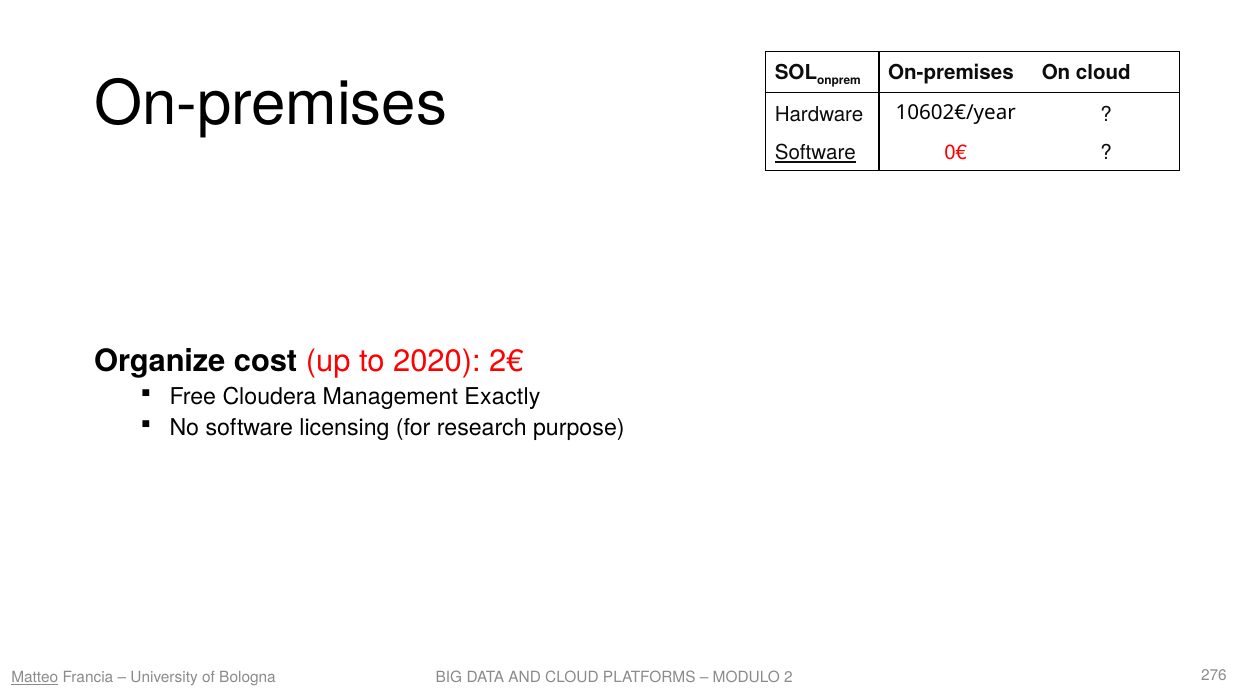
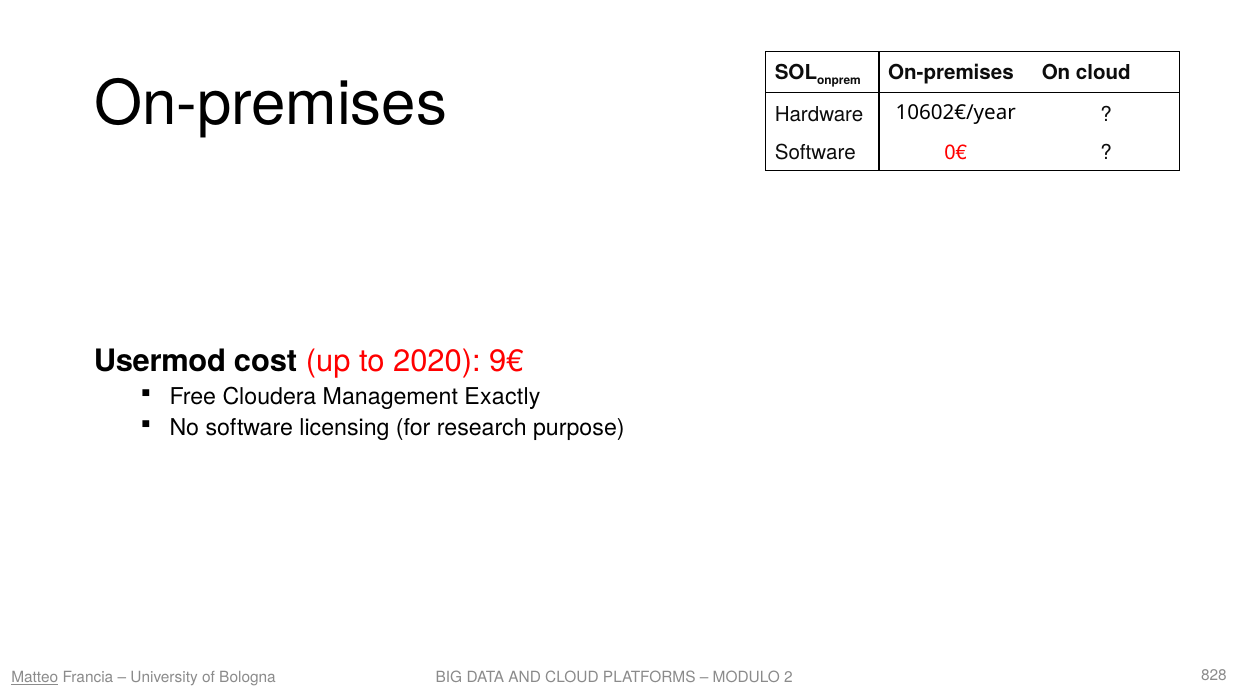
Software at (815, 153) underline: present -> none
Organize: Organize -> Usermod
2€: 2€ -> 9€
276: 276 -> 828
